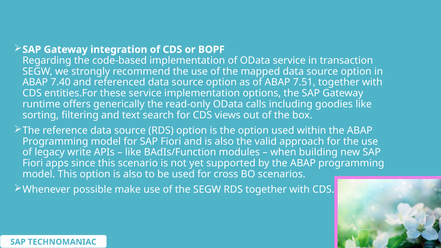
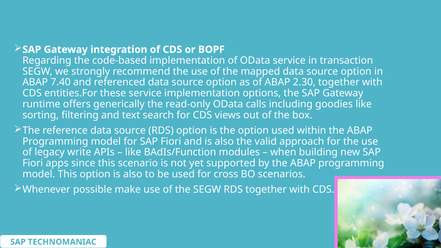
7.51: 7.51 -> 2.30
